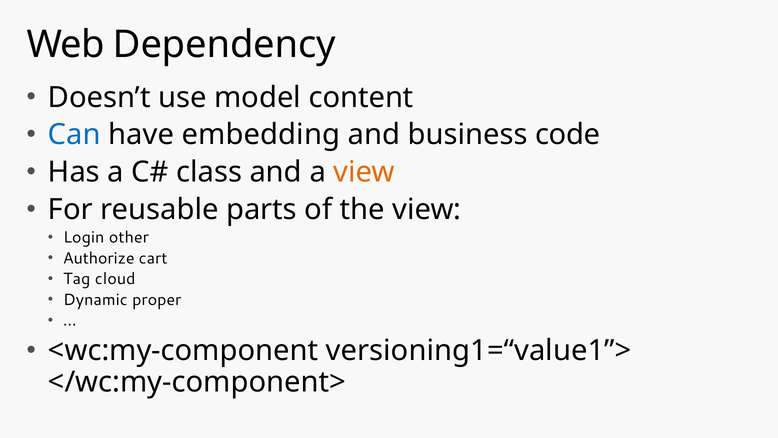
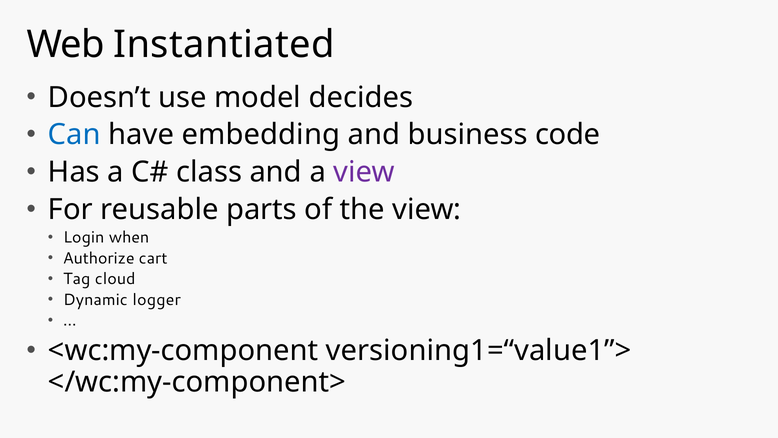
Dependency: Dependency -> Instantiated
content: content -> decides
view at (364, 172) colour: orange -> purple
other: other -> when
proper: proper -> logger
